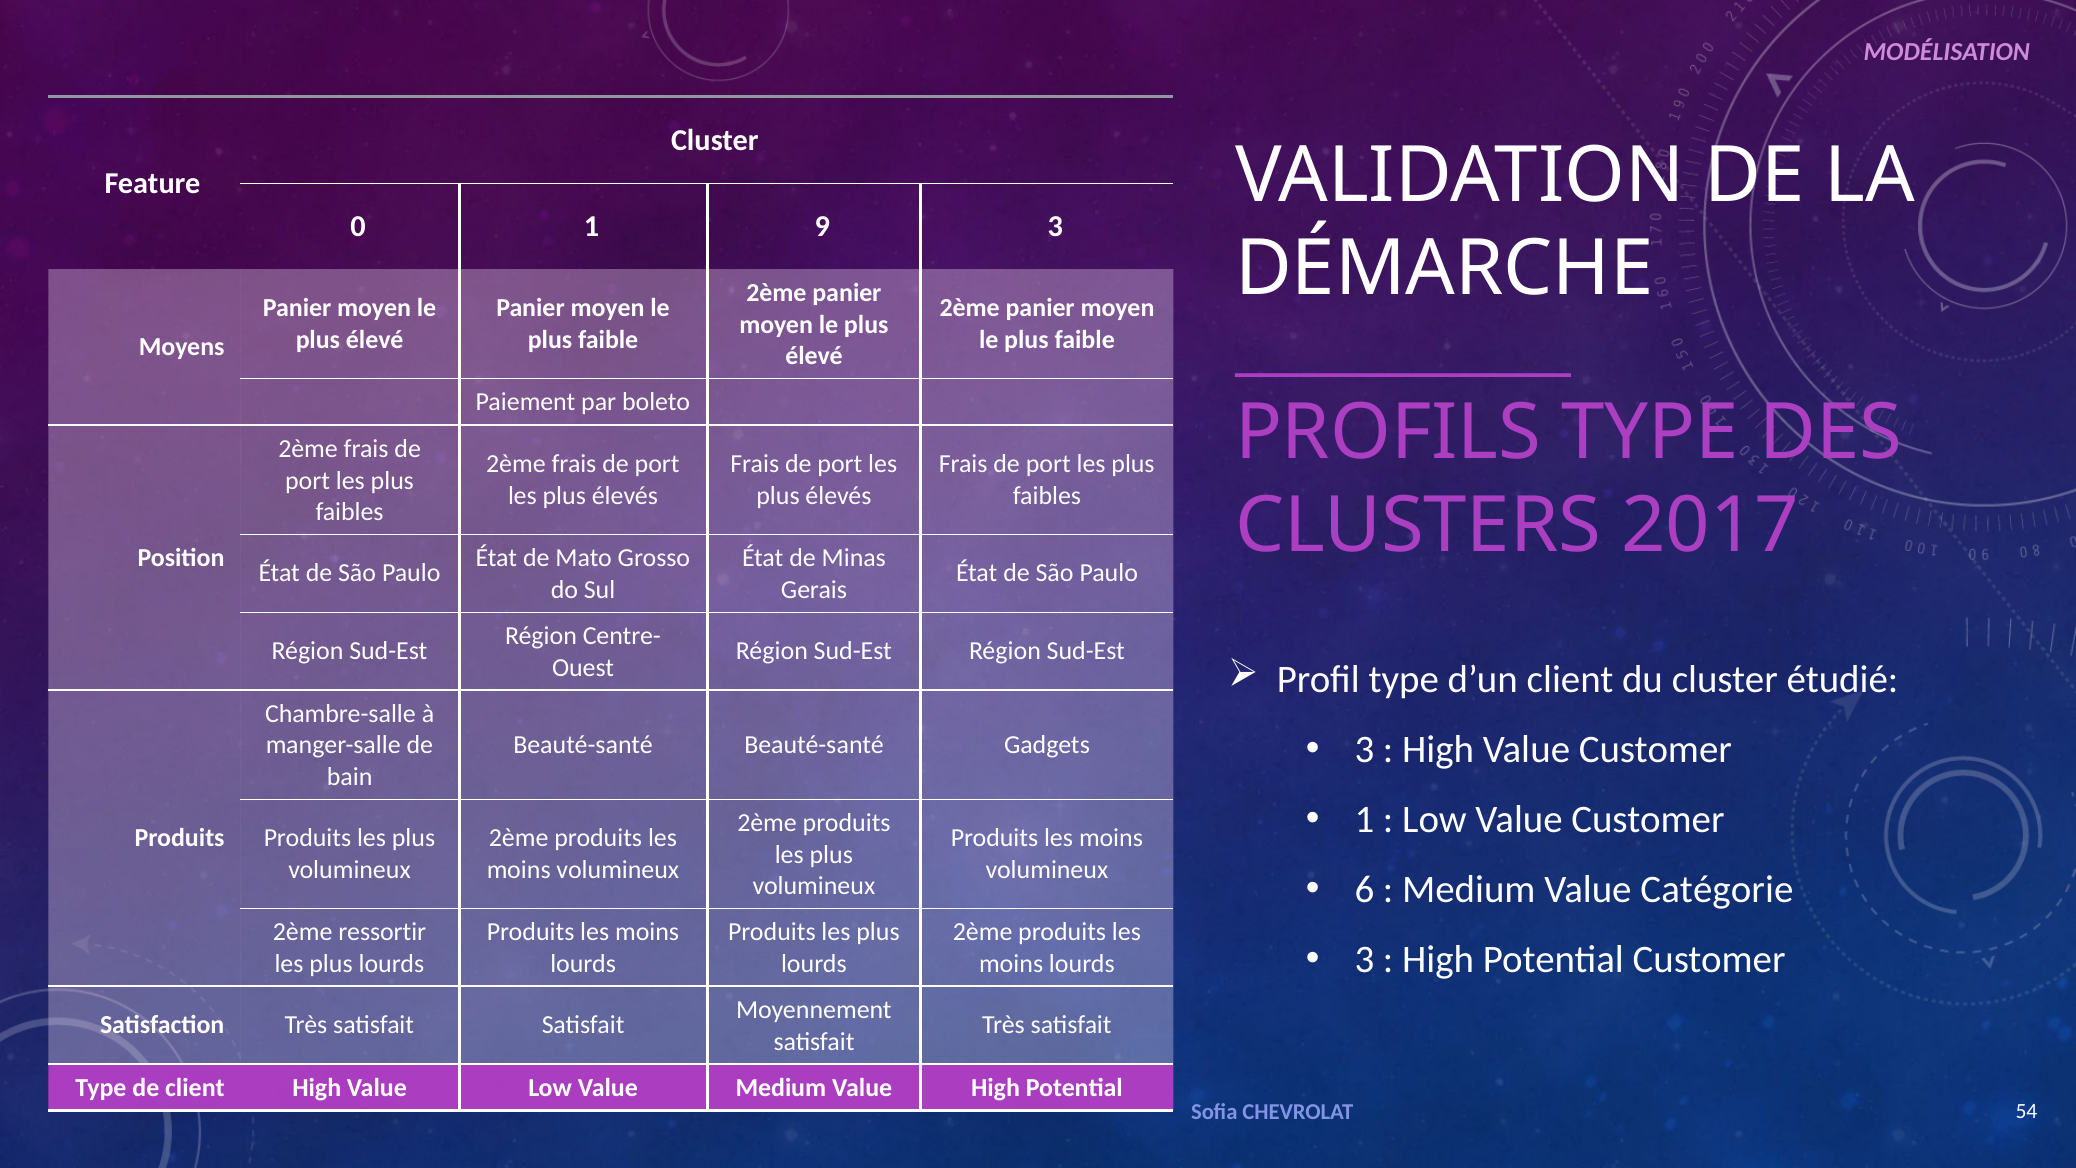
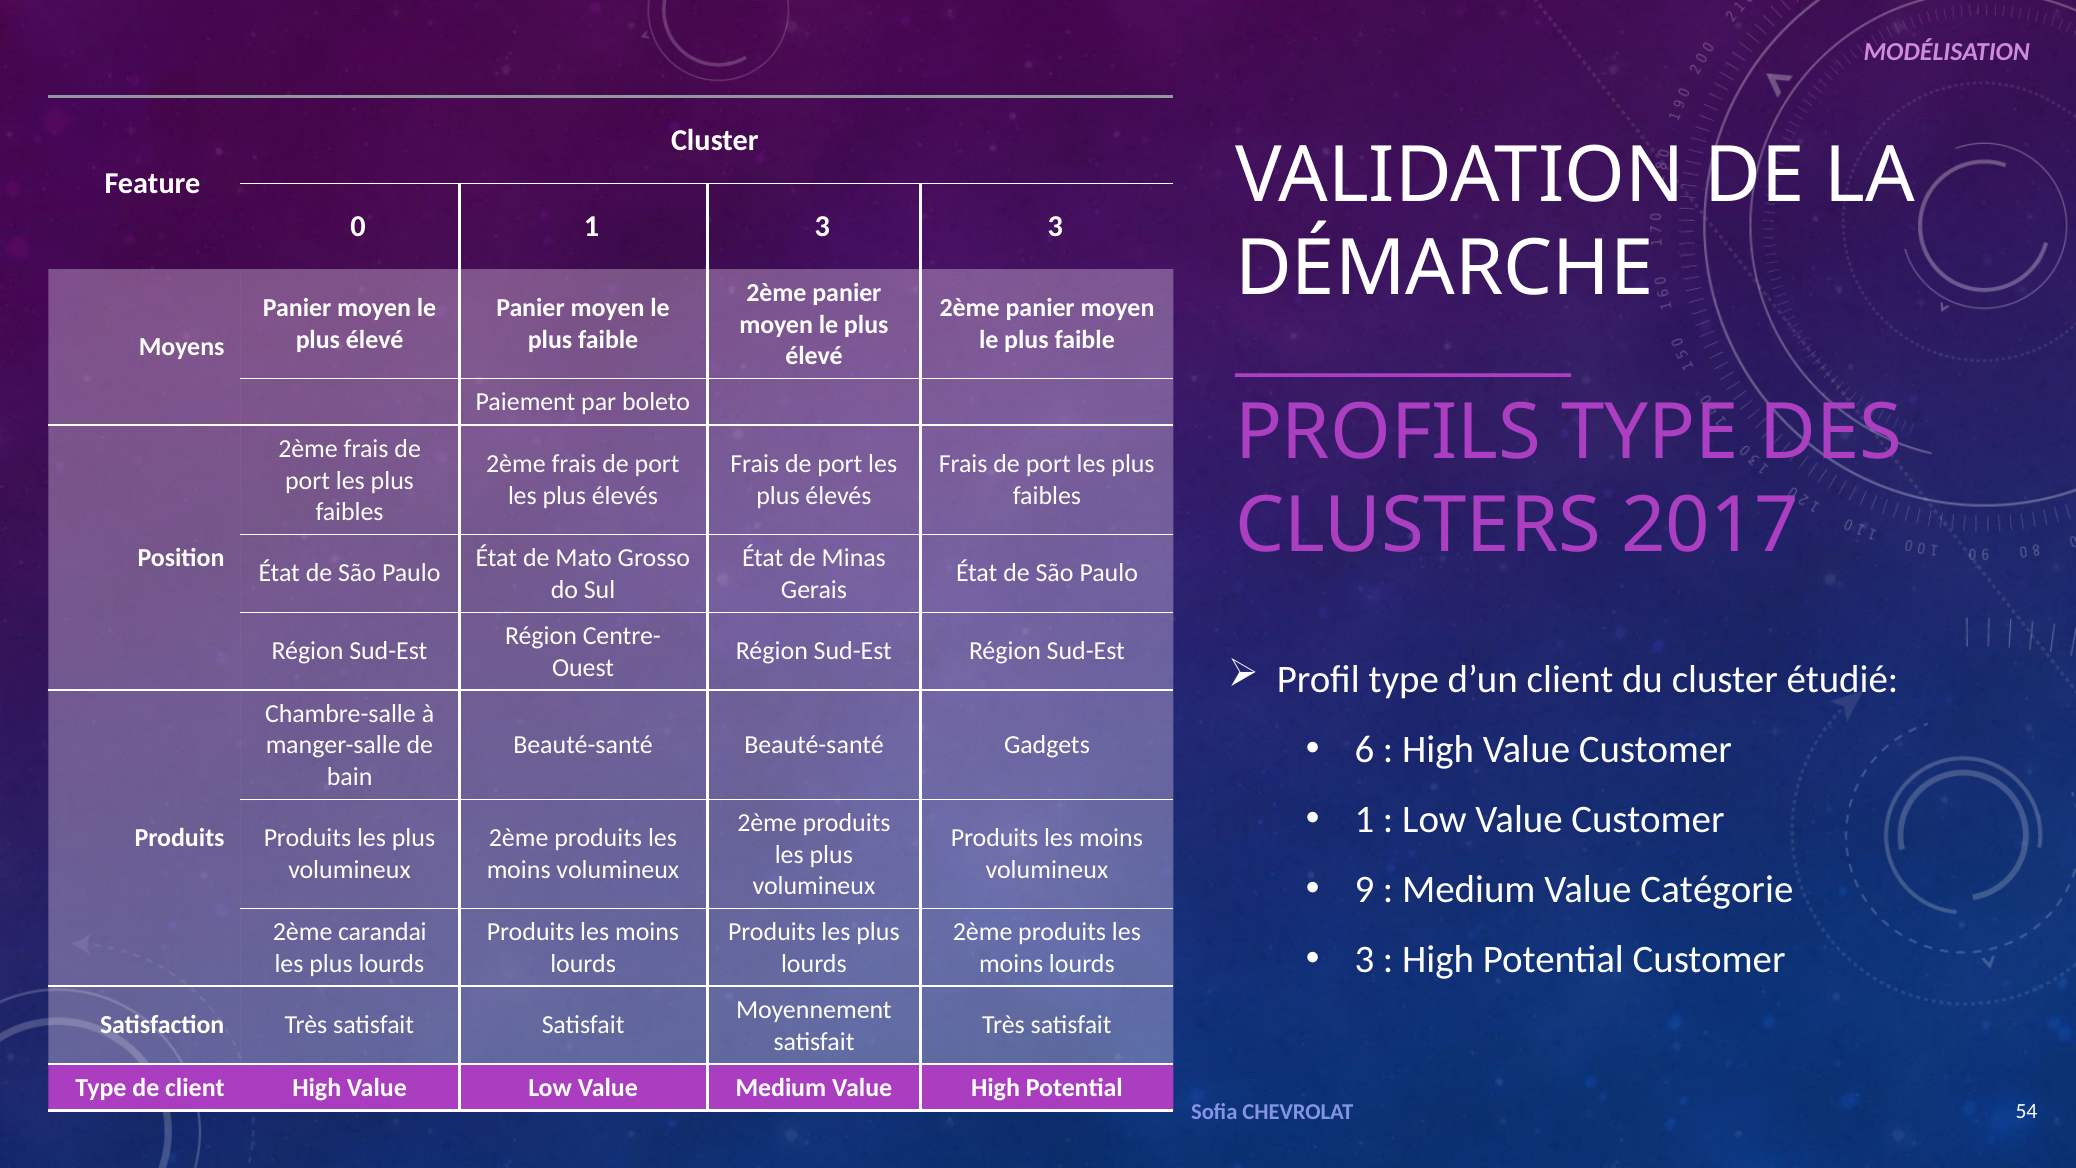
1 9: 9 -> 3
3 at (1364, 750): 3 -> 6
6: 6 -> 9
ressortir: ressortir -> carandai
